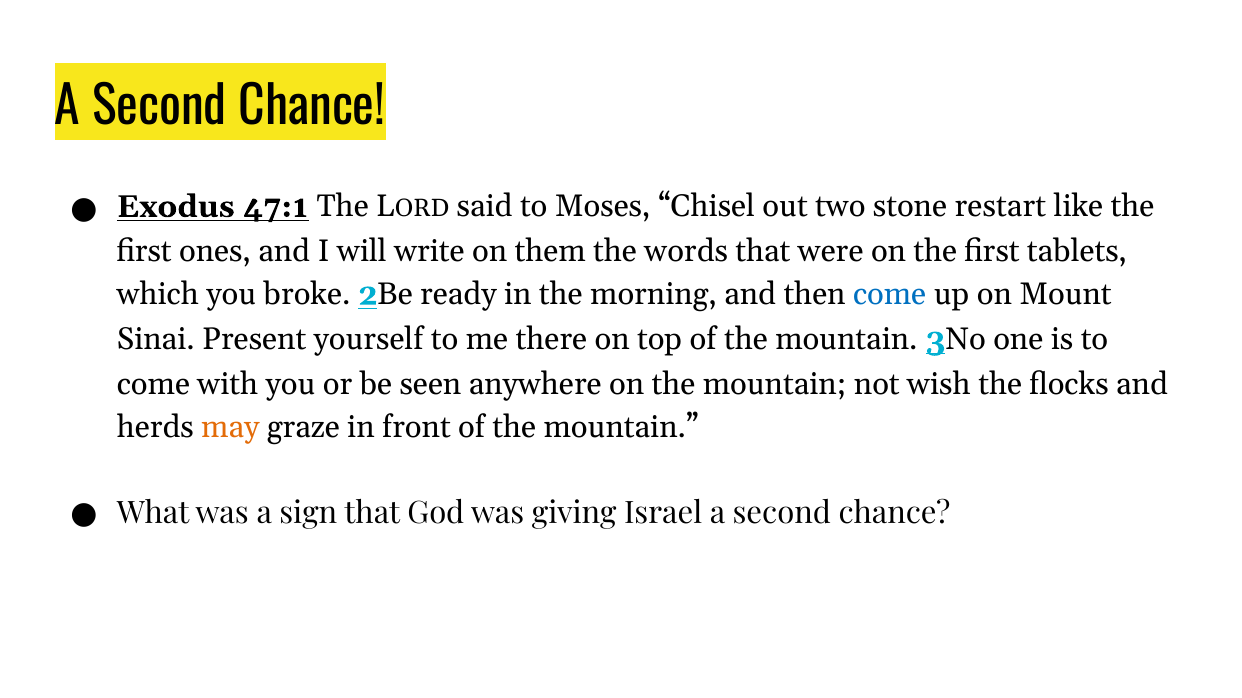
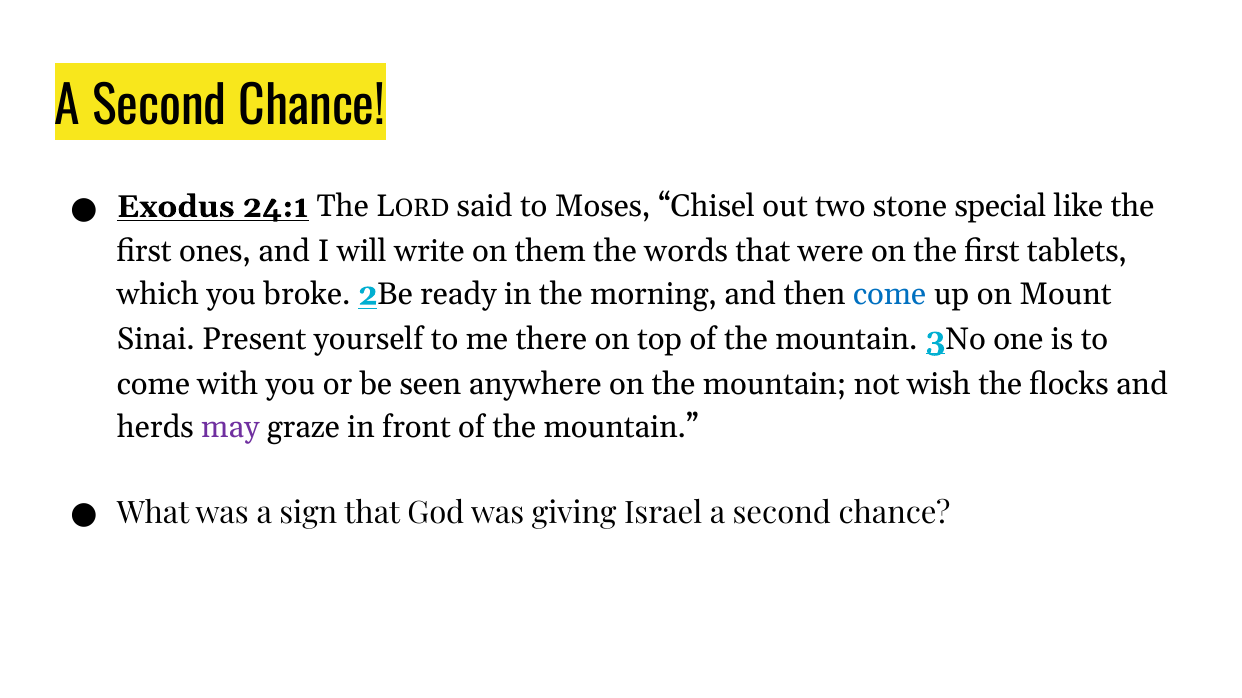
47:1: 47:1 -> 24:1
restart: restart -> special
may colour: orange -> purple
